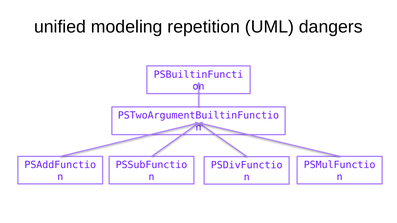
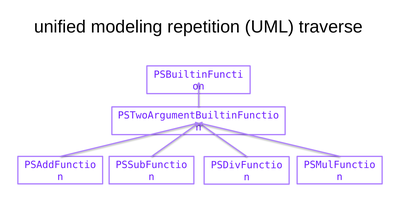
dangers: dangers -> traverse
